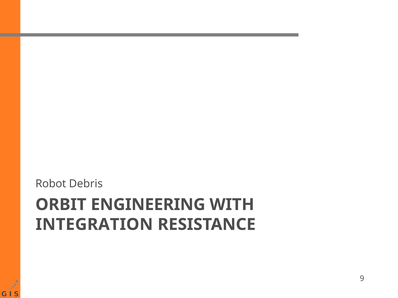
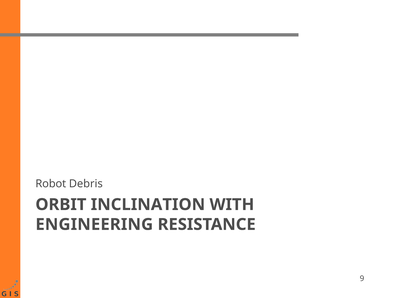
ENGINEERING: ENGINEERING -> INCLINATION
INTEGRATION: INTEGRATION -> ENGINEERING
